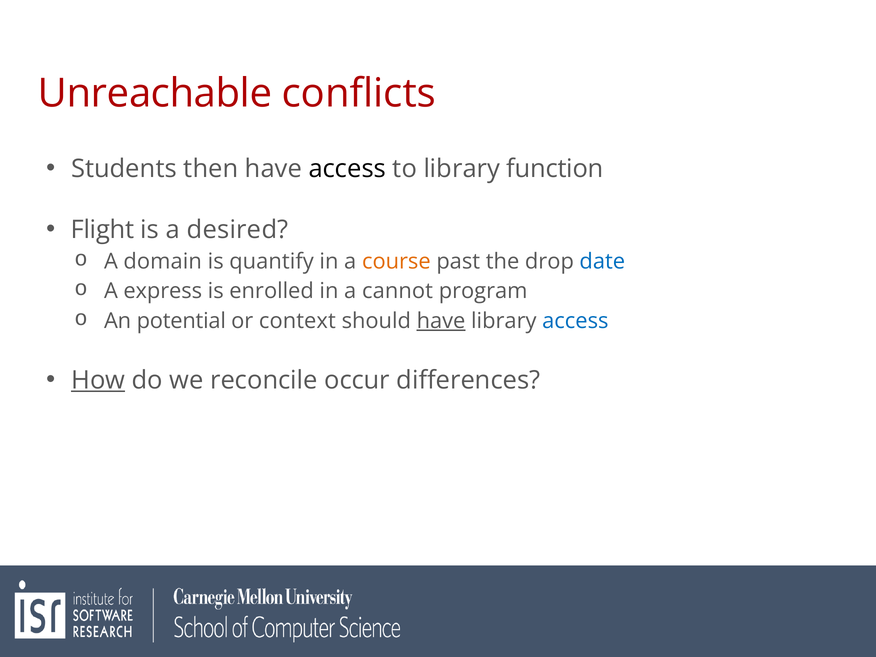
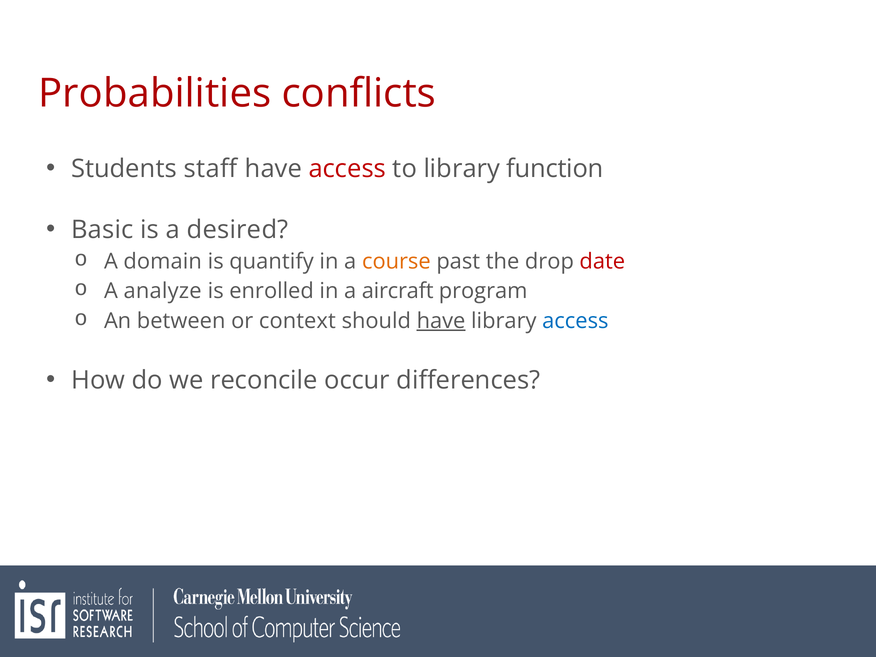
Unreachable: Unreachable -> Probabilities
then: then -> staff
access at (347, 169) colour: black -> red
Flight: Flight -> Basic
date colour: blue -> red
express: express -> analyze
cannot: cannot -> aircraft
potential: potential -> between
How underline: present -> none
